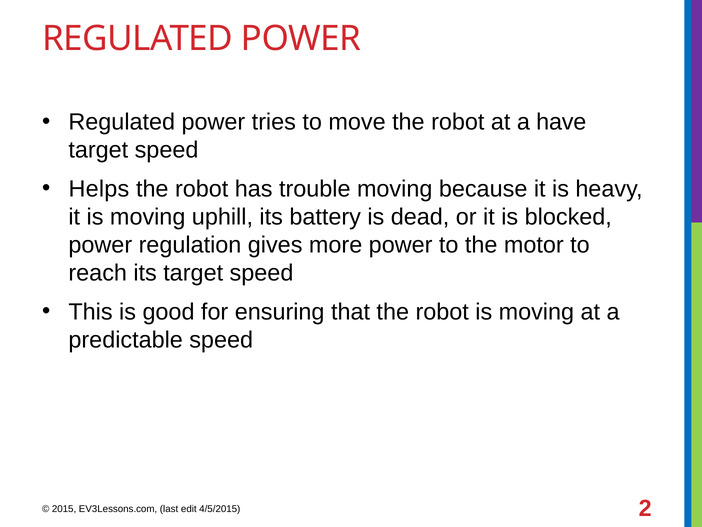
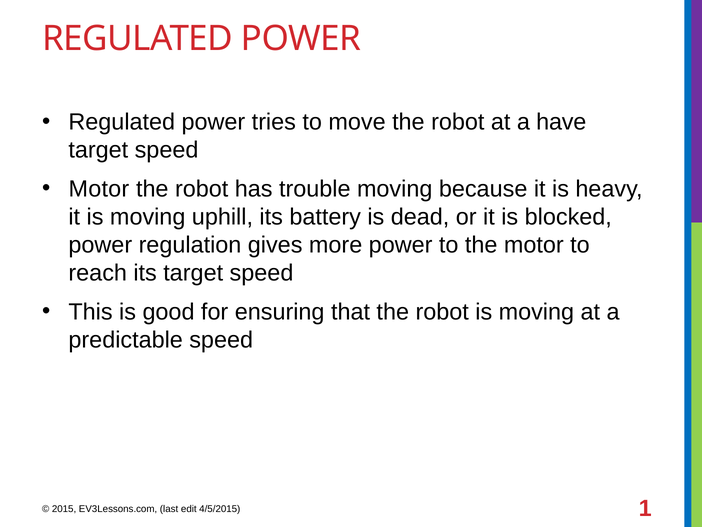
Helps at (99, 189): Helps -> Motor
2: 2 -> 1
